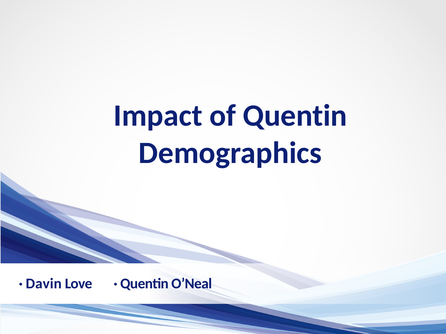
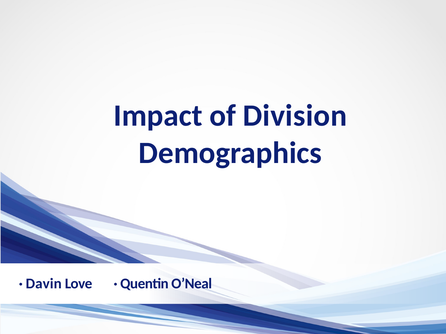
of Quentin: Quentin -> Division
